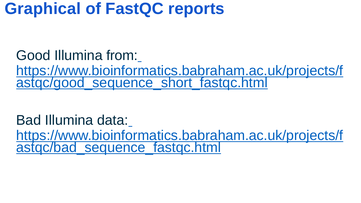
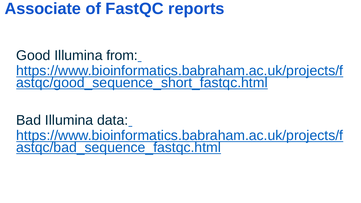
Graphical: Graphical -> Associate
